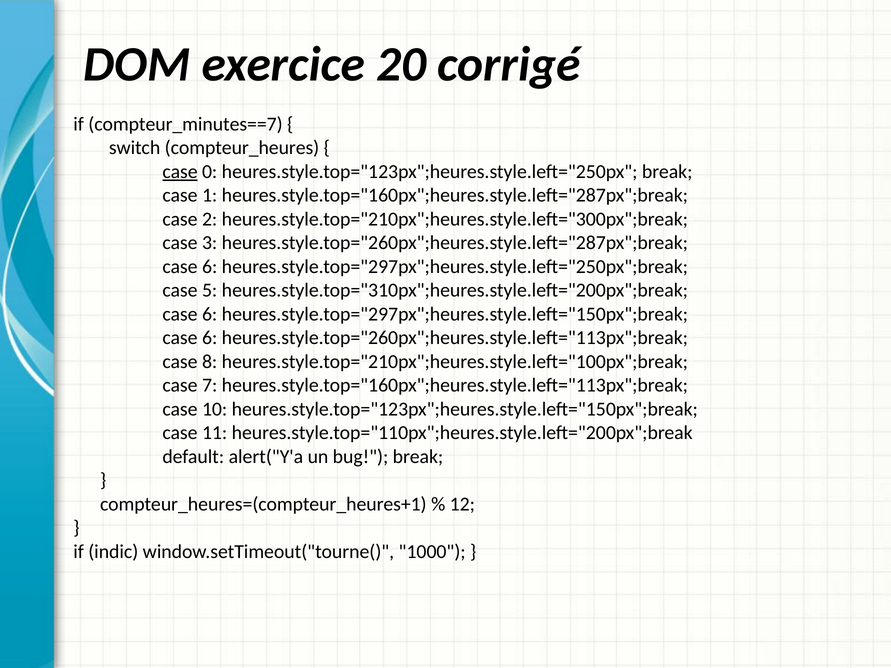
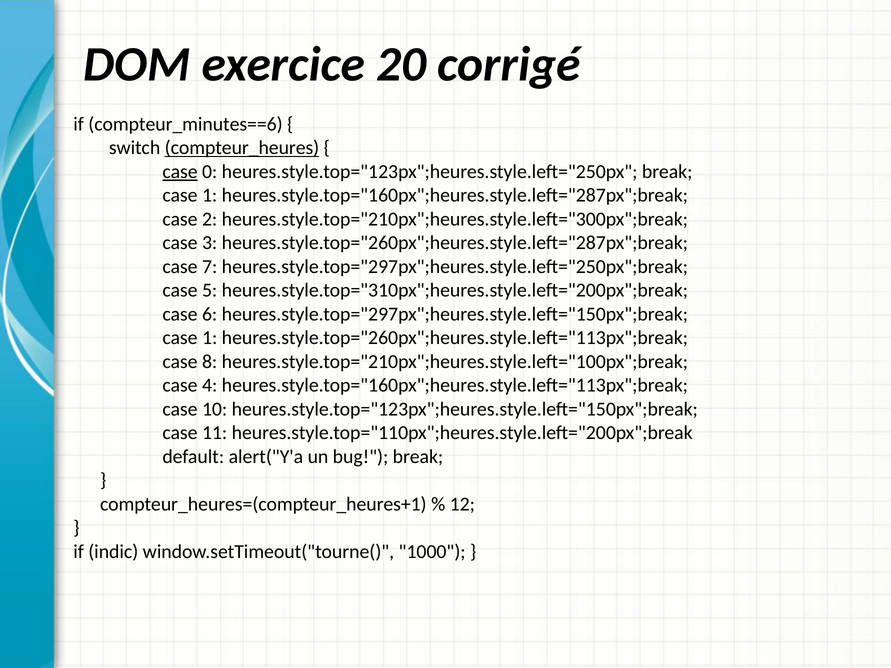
compteur_minutes==7: compteur_minutes==7 -> compteur_minutes==6
compteur_heures underline: none -> present
6 at (210, 267): 6 -> 7
6 at (210, 338): 6 -> 1
7: 7 -> 4
